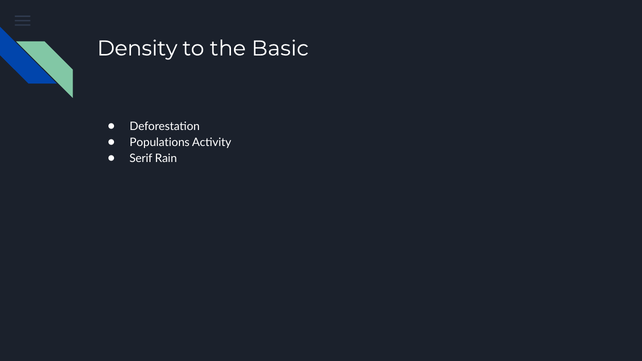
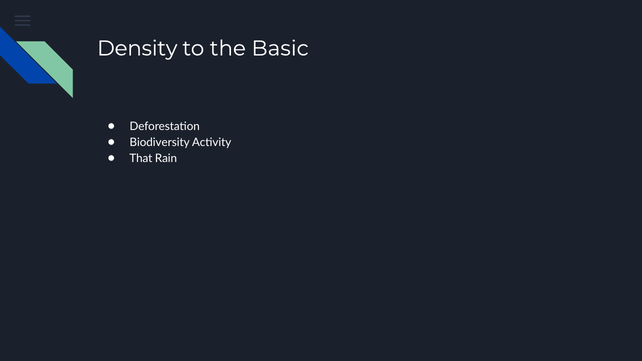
Populations: Populations -> Biodiversity
Serif: Serif -> That
